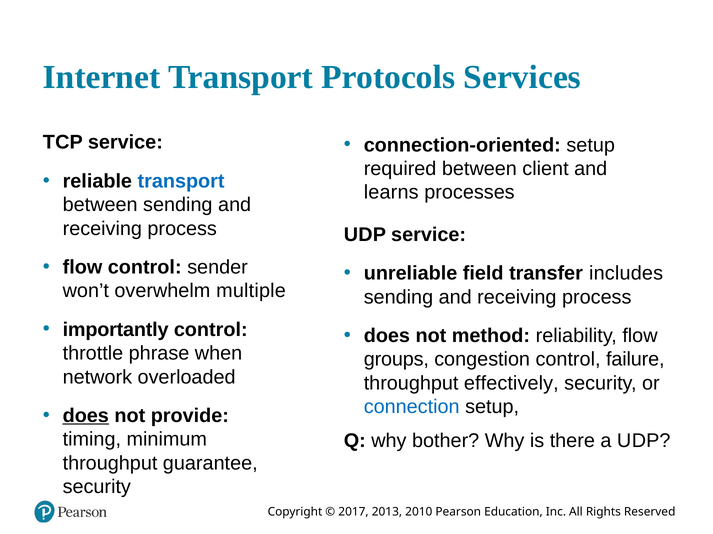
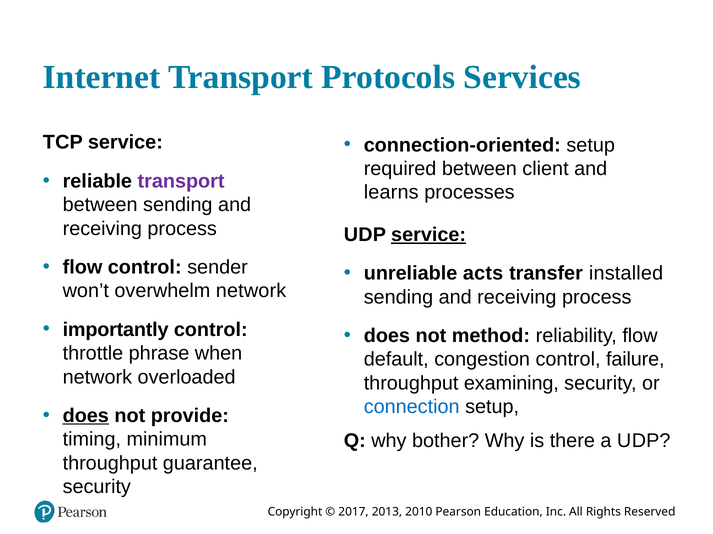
transport at (181, 181) colour: blue -> purple
service at (429, 235) underline: none -> present
field: field -> acts
includes: includes -> installed
overwhelm multiple: multiple -> network
groups: groups -> default
effectively: effectively -> examining
